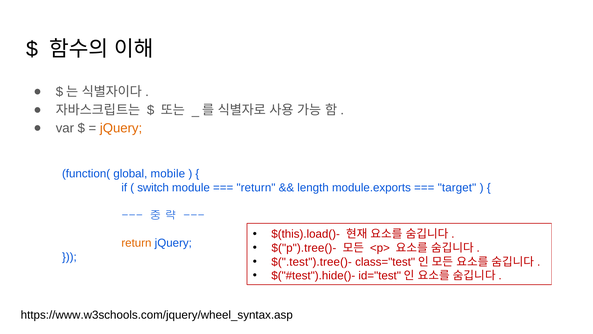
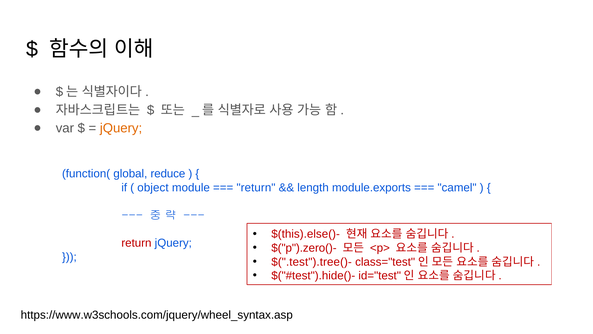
mobile: mobile -> reduce
switch: switch -> object
target: target -> camel
$(this).load()-: $(this).load()- -> $(this).else()-
return at (136, 243) colour: orange -> red
$("p").tree()-: $("p").tree()- -> $("p").zero()-
